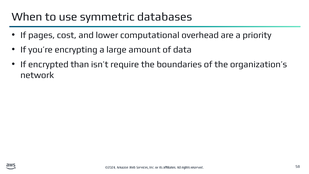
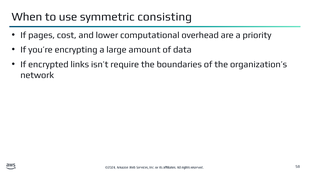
databases: databases -> consisting
than: than -> links
